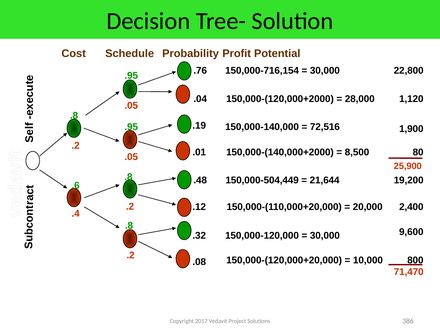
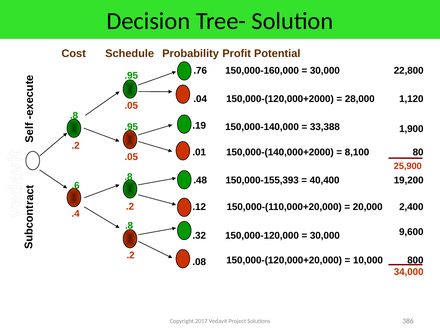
150,000-716,154: 150,000-716,154 -> 150,000-160,000
72,516: 72,516 -> 33,388
8,500: 8,500 -> 8,100
150,000-504,449: 150,000-504,449 -> 150,000-155,393
21,644: 21,644 -> 40,400
71,470: 71,470 -> 34,000
